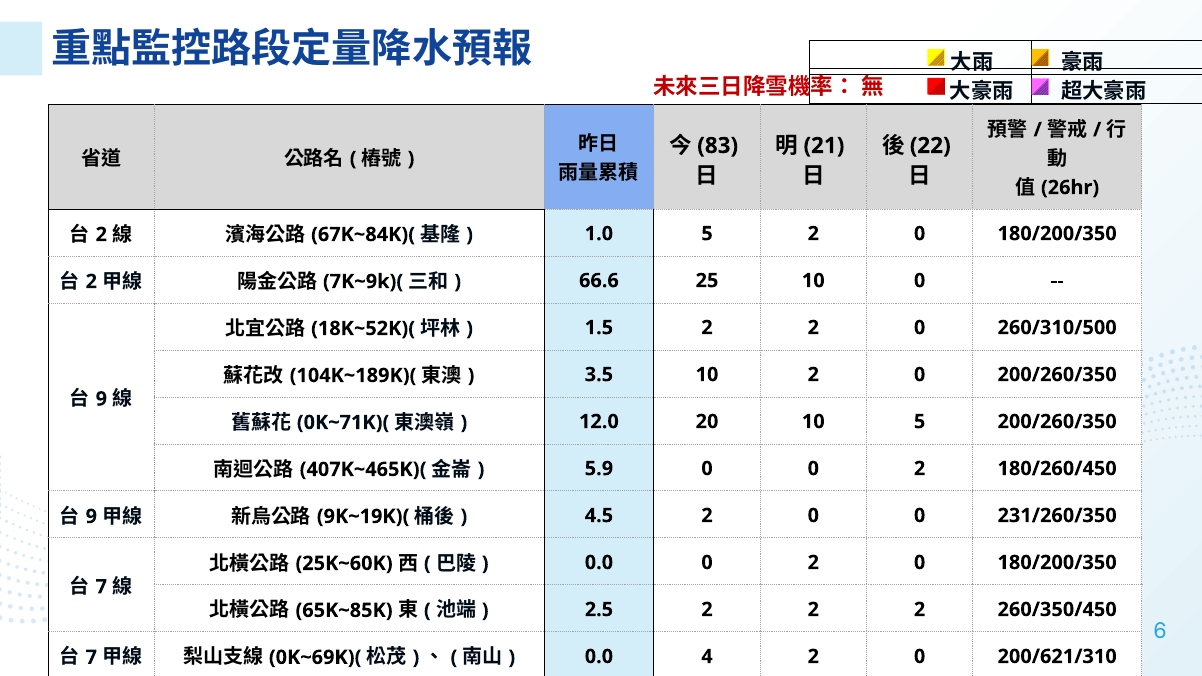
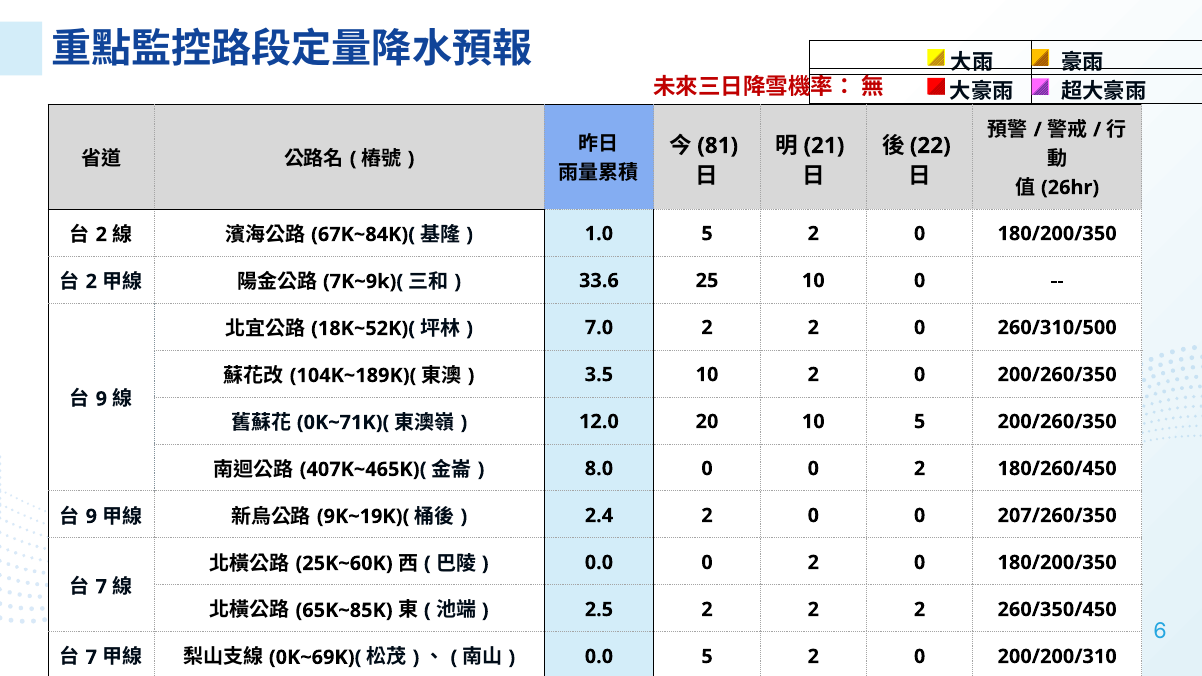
83: 83 -> 81
66.6: 66.6 -> 33.6
1.5: 1.5 -> 7.0
5.9: 5.9 -> 8.0
4.5: 4.5 -> 2.4
231/260/350: 231/260/350 -> 207/260/350
0.0 4: 4 -> 5
200/621/310: 200/621/310 -> 200/200/310
